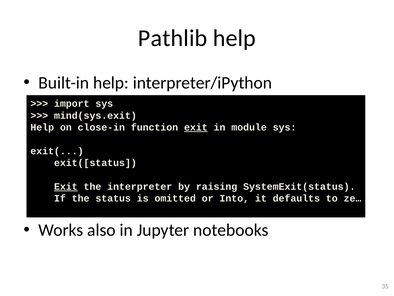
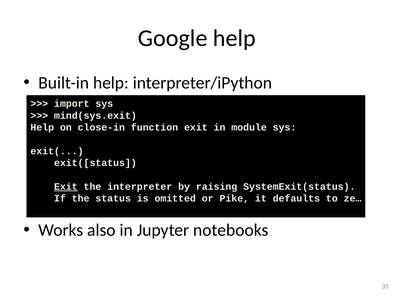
Pathlib: Pathlib -> Google
exit at (196, 127) underline: present -> none
Into: Into -> Pike
